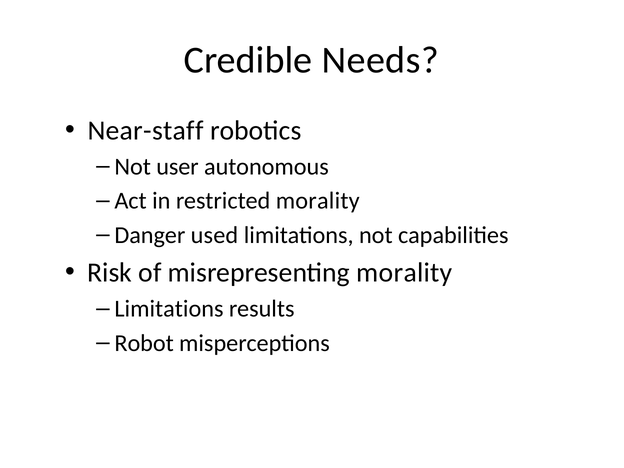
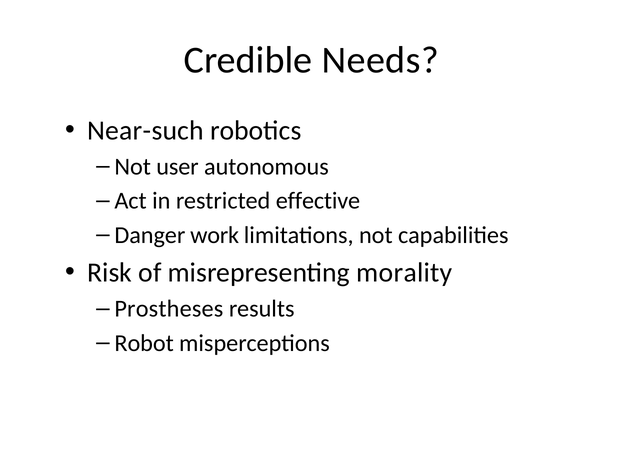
Near-staff: Near-staff -> Near-such
restricted morality: morality -> effective
used: used -> work
Limitations at (169, 309): Limitations -> Prostheses
